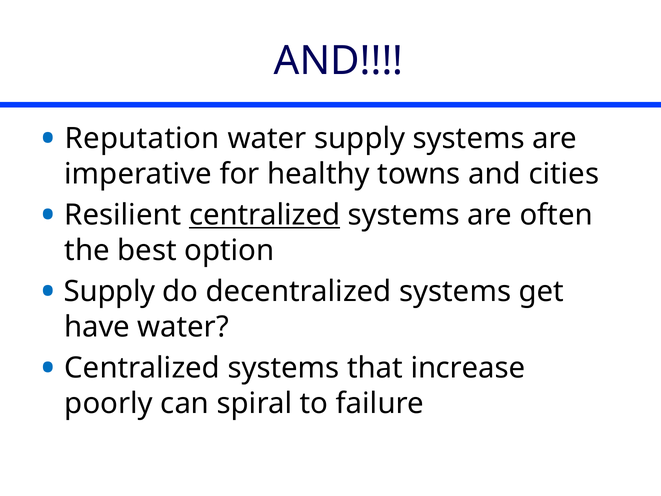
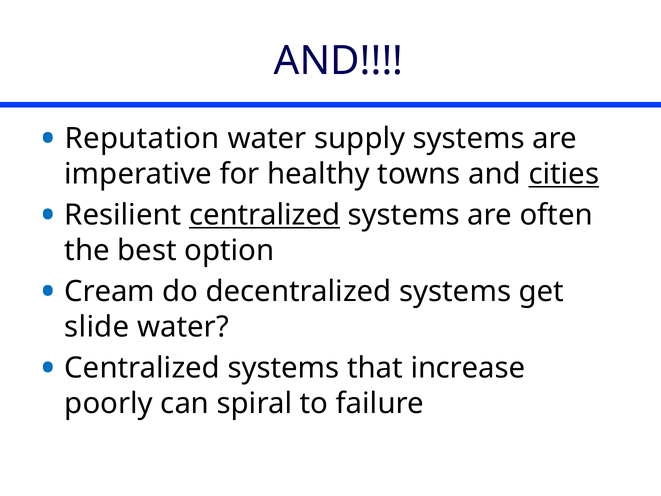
cities underline: none -> present
Supply at (110, 291): Supply -> Cream
have: have -> slide
